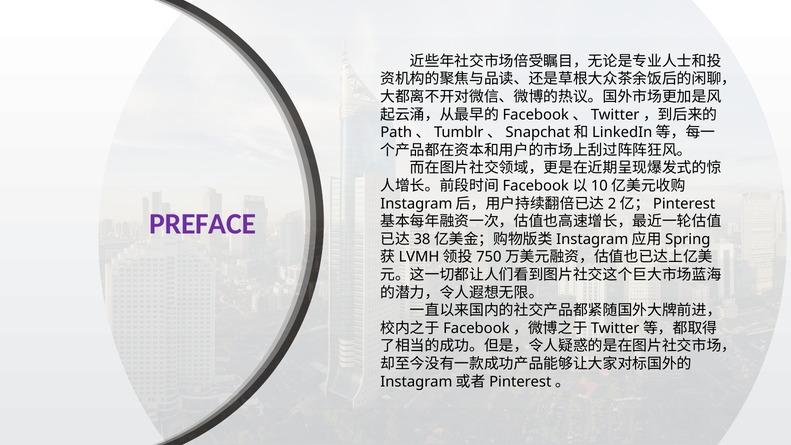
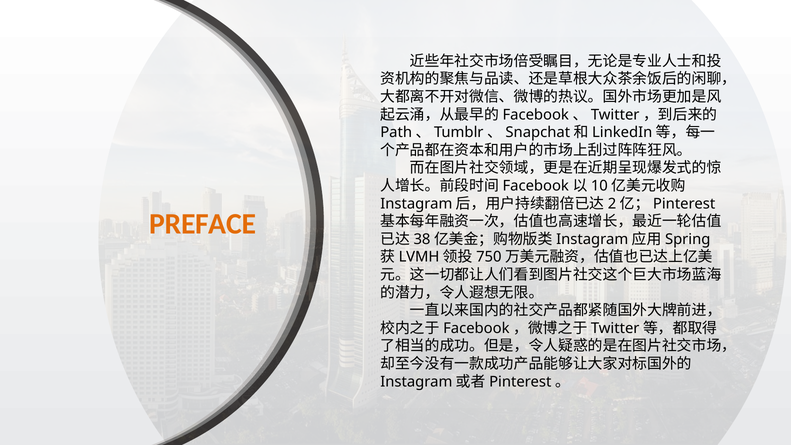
PREFACE colour: purple -> orange
